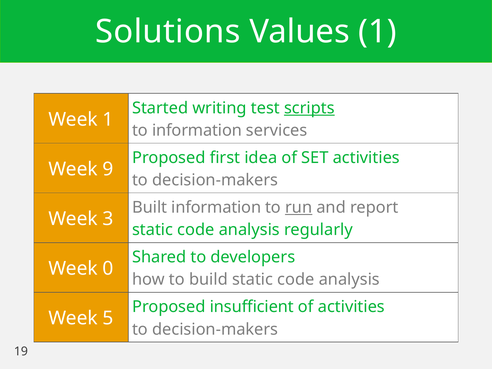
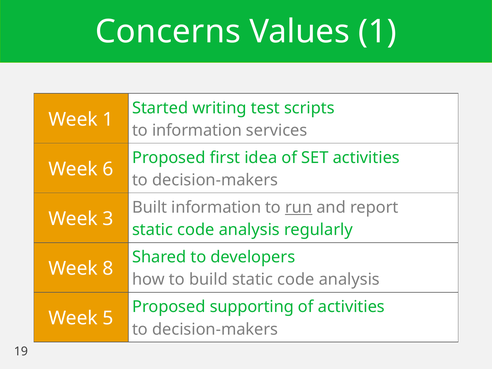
Solutions: Solutions -> Concerns
scripts underline: present -> none
9: 9 -> 6
0: 0 -> 8
insufficient: insufficient -> supporting
